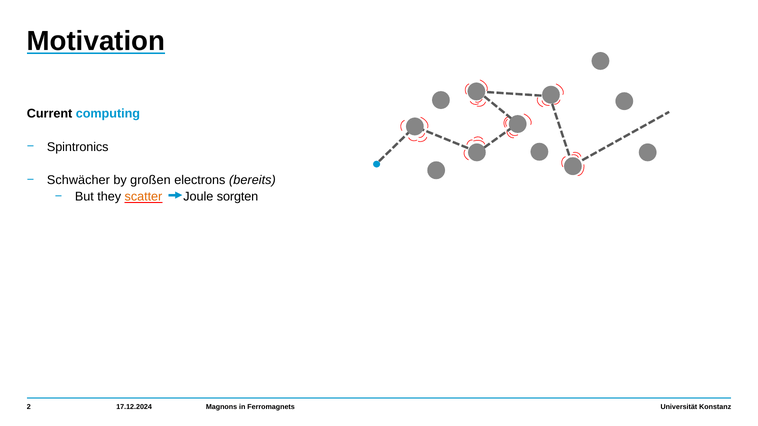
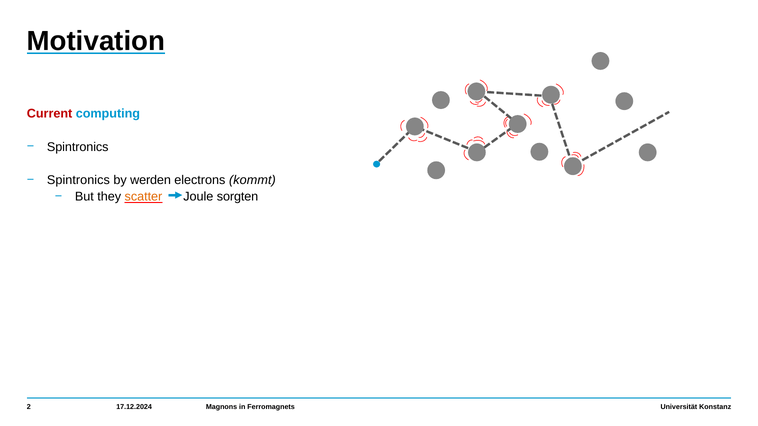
Current colour: black -> red
Schwächer at (78, 180): Schwächer -> Spintronics
großen: großen -> werden
bereits: bereits -> kommt
